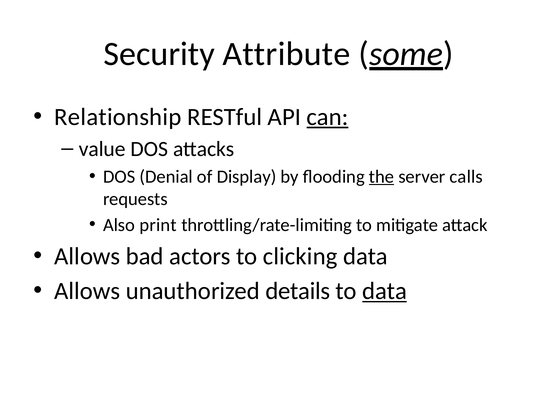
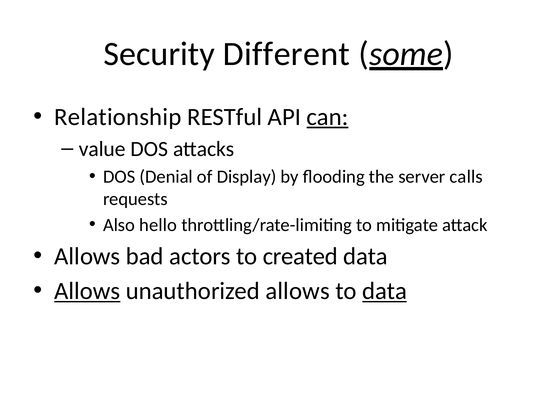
Attribute: Attribute -> Different
the underline: present -> none
print: print -> hello
clicking: clicking -> created
Allows at (87, 291) underline: none -> present
unauthorized details: details -> allows
